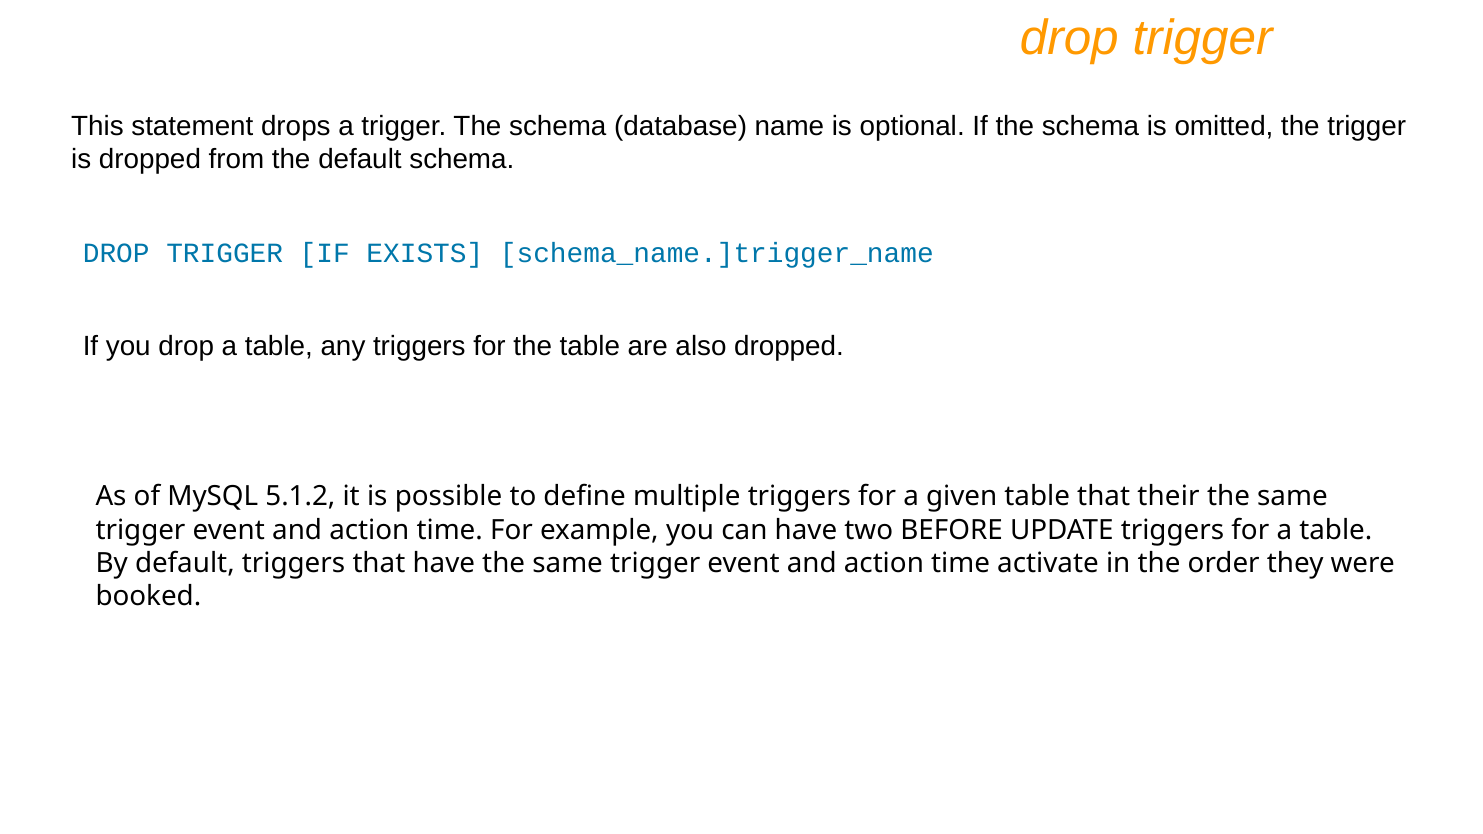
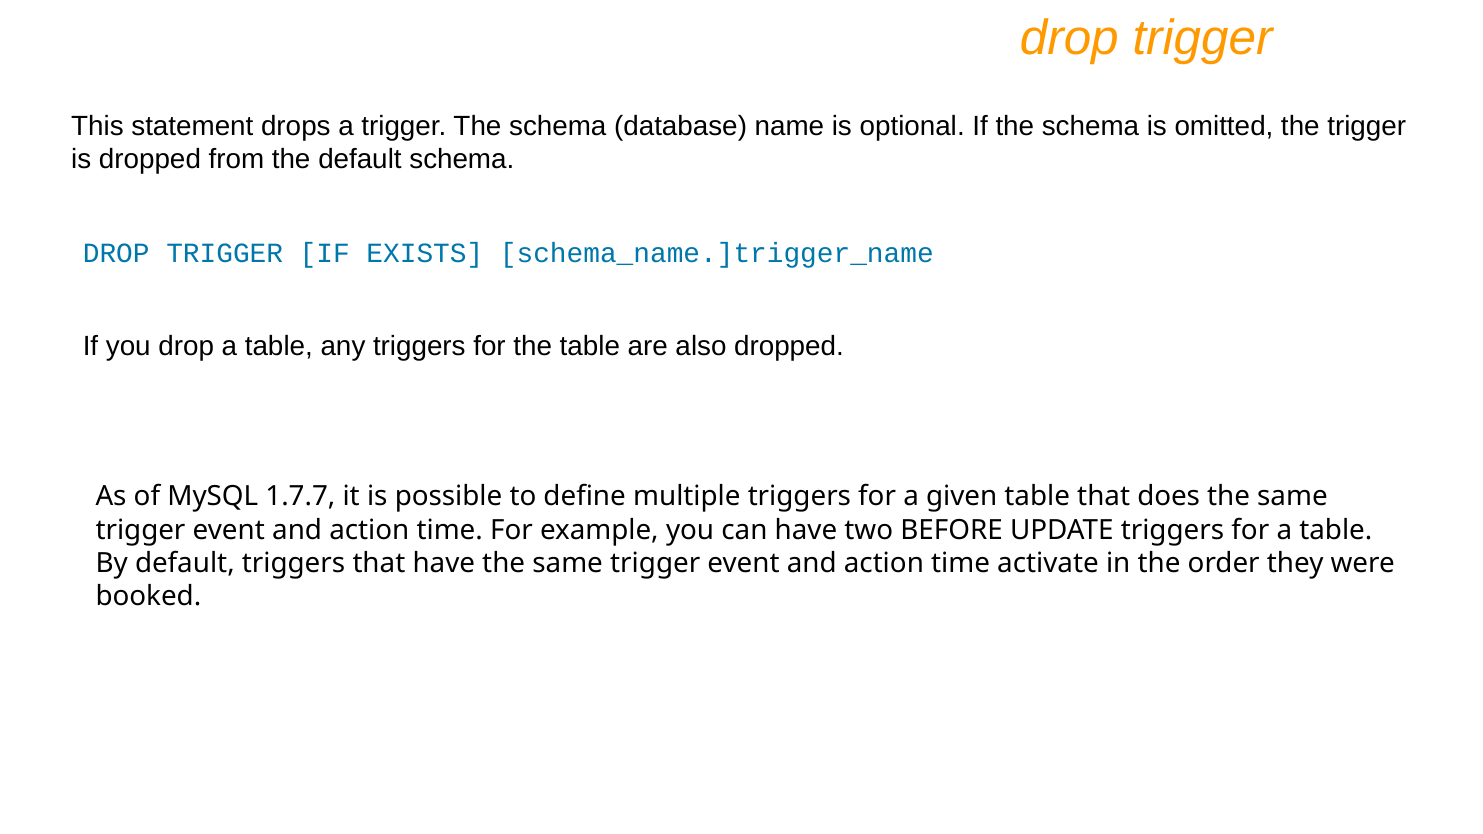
5.1.2: 5.1.2 -> 1.7.7
their: their -> does
